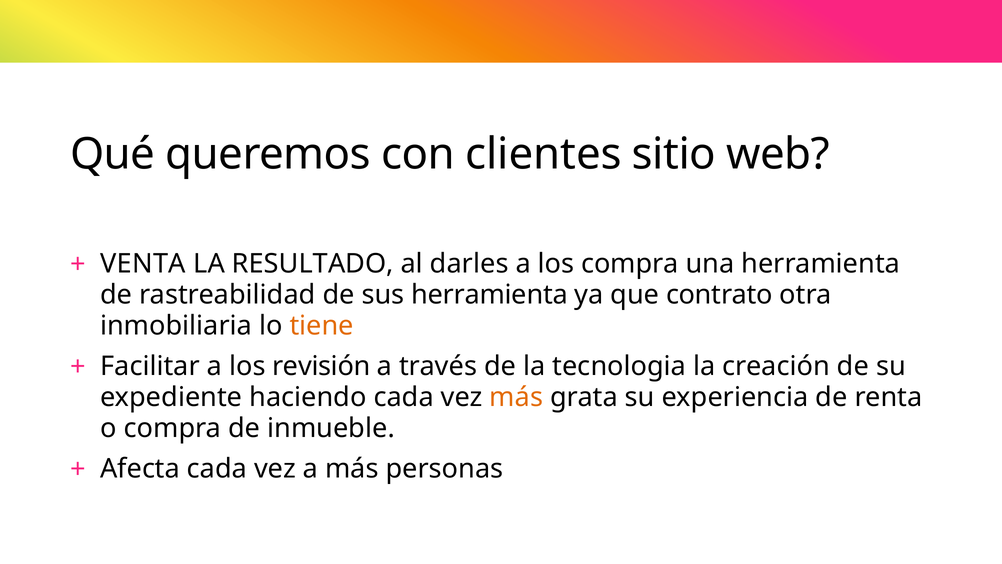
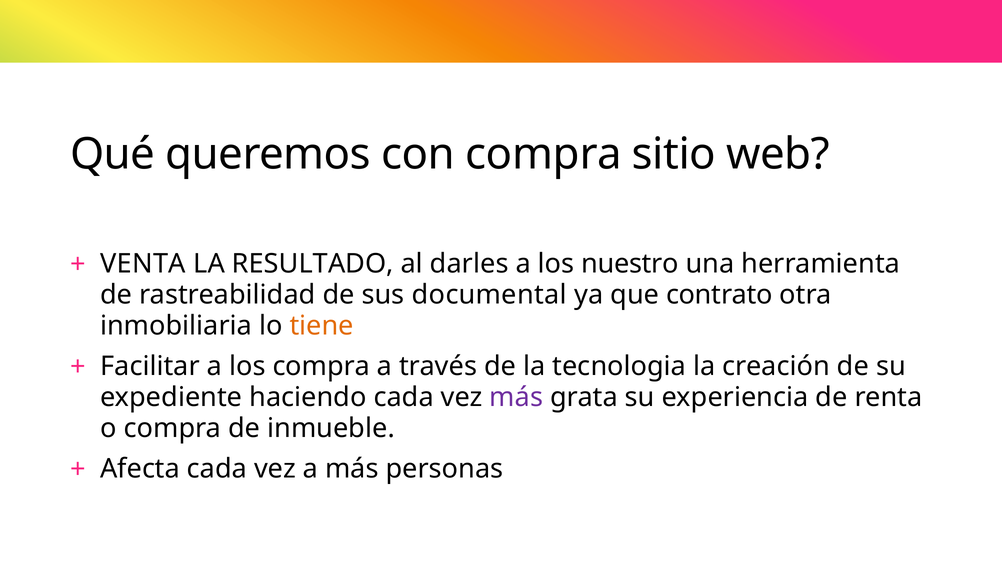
con clientes: clientes -> compra
los compra: compra -> nuestro
sus herramienta: herramienta -> documental
los revisión: revisión -> compra
más at (516, 397) colour: orange -> purple
